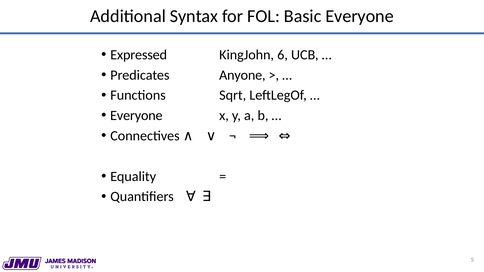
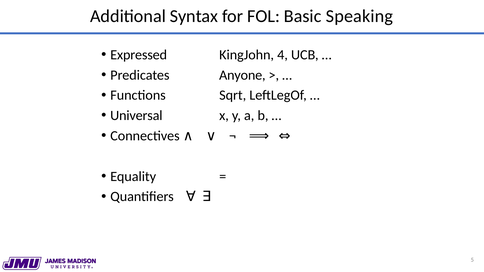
Basic Everyone: Everyone -> Speaking
6: 6 -> 4
Everyone at (136, 116): Everyone -> Universal
